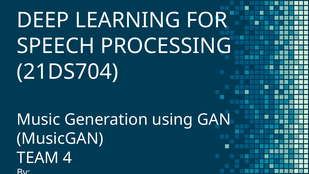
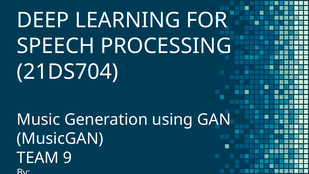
4: 4 -> 9
